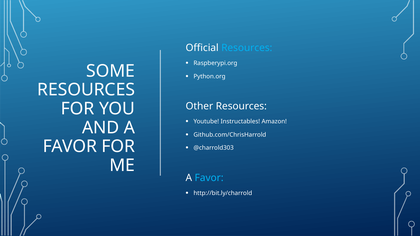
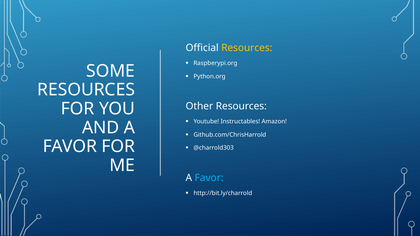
Resources at (247, 48) colour: light blue -> yellow
